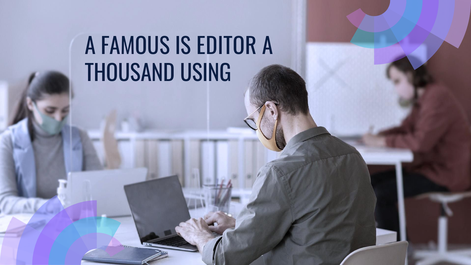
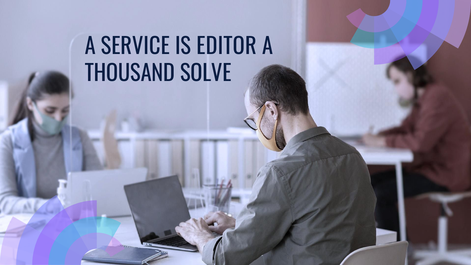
FAMOUS: FAMOUS -> SERVICE
USING: USING -> SOLVE
